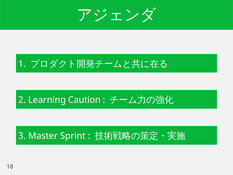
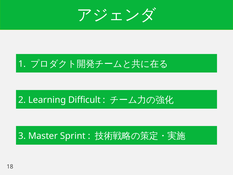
Caution: Caution -> Difficult
